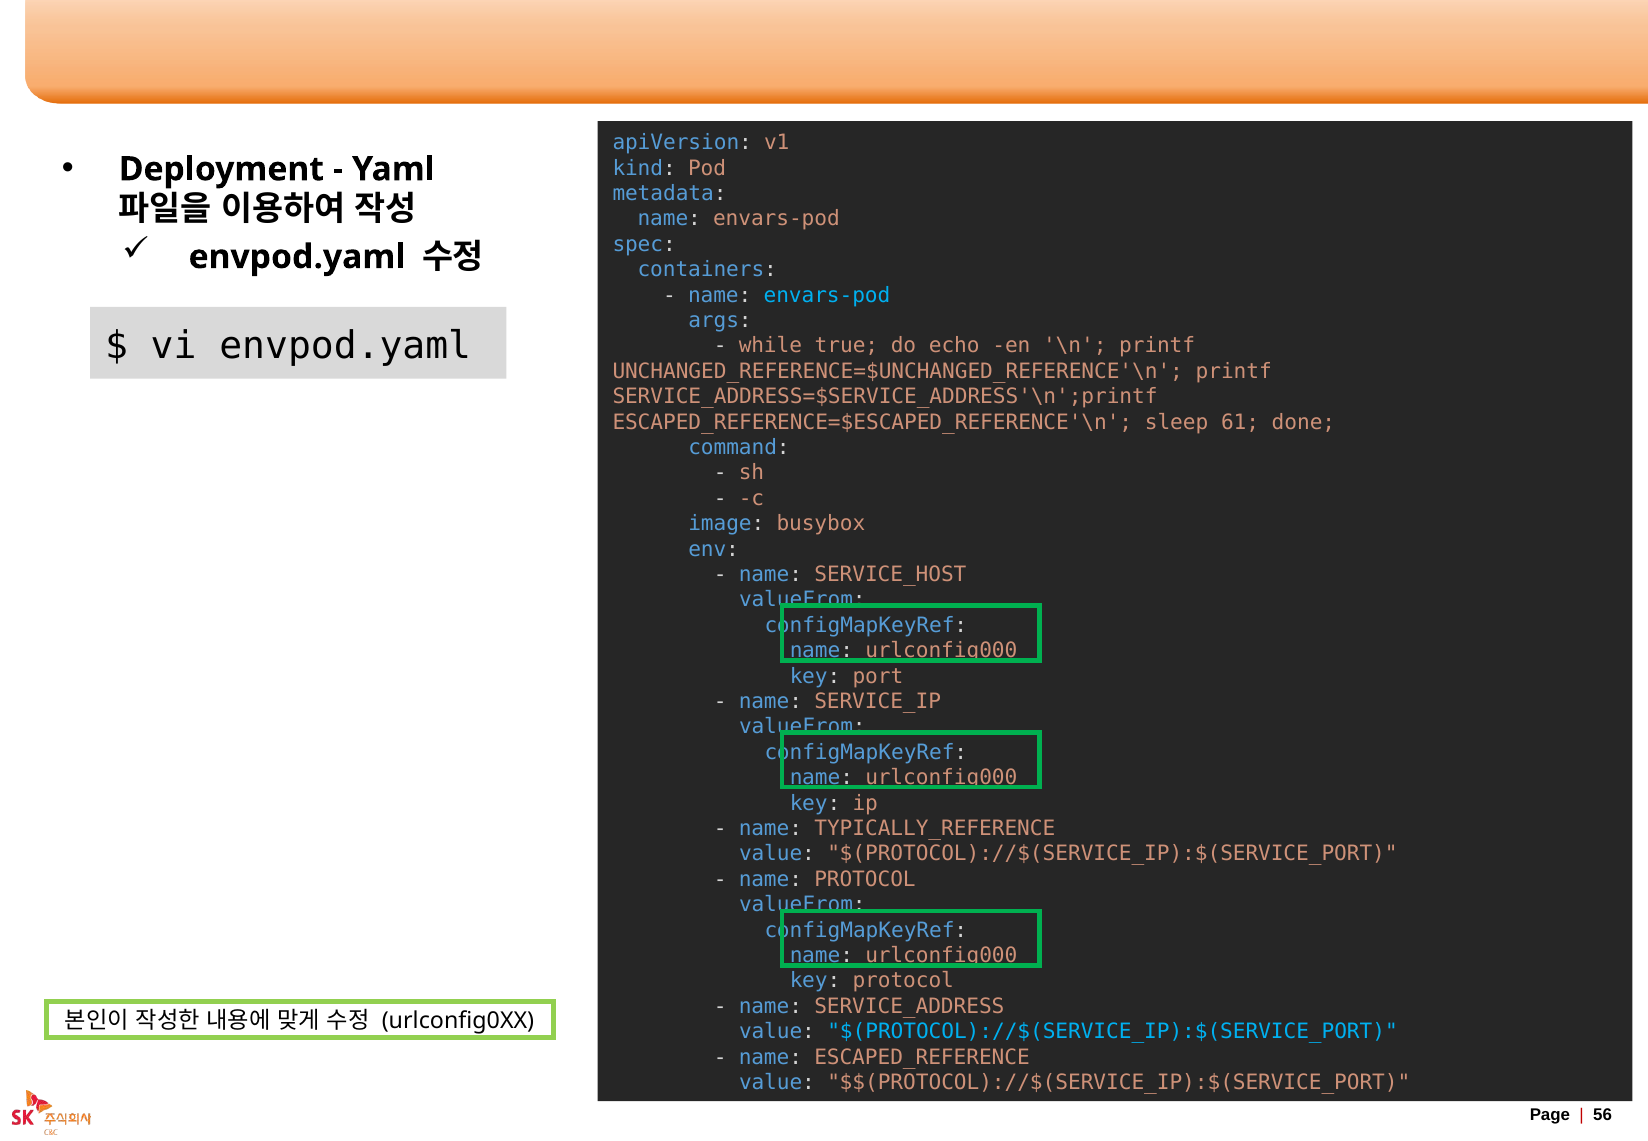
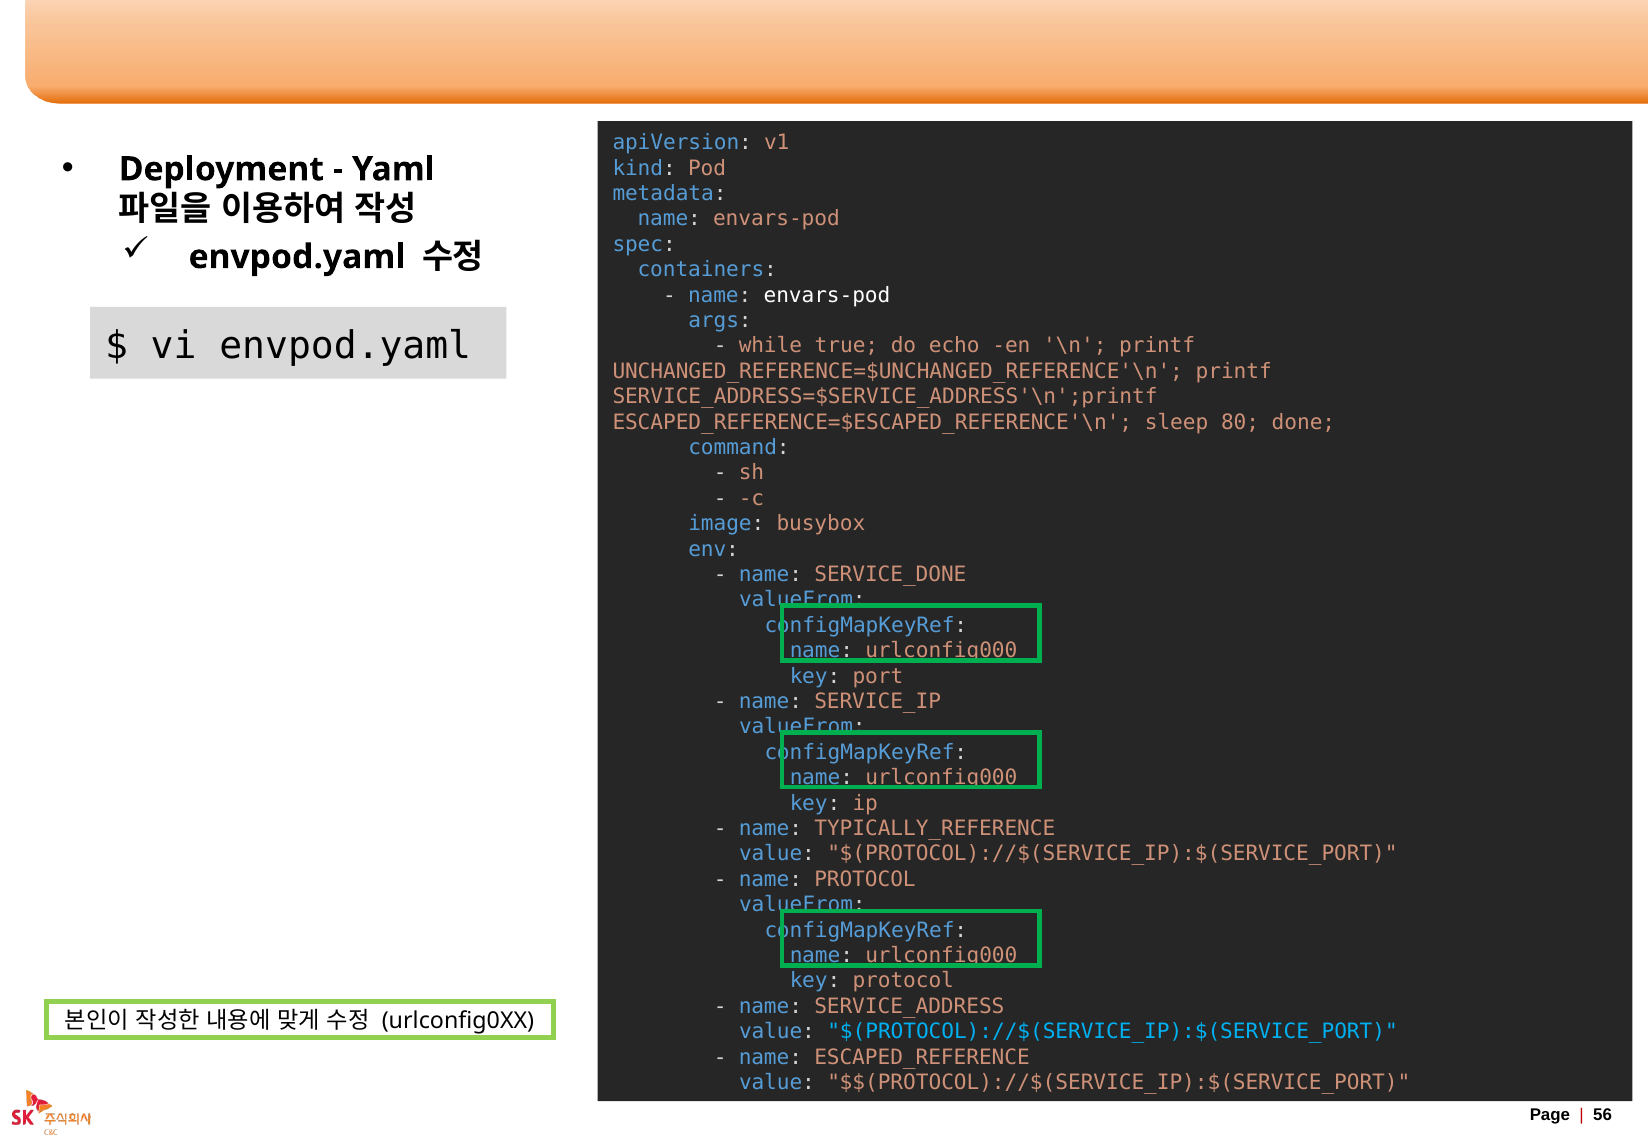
envars-pod at (827, 295) colour: light blue -> white
61: 61 -> 80
SERVICE_HOST: SERVICE_HOST -> SERVICE_DONE
